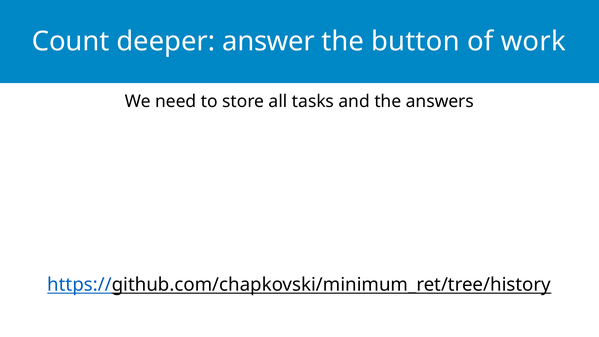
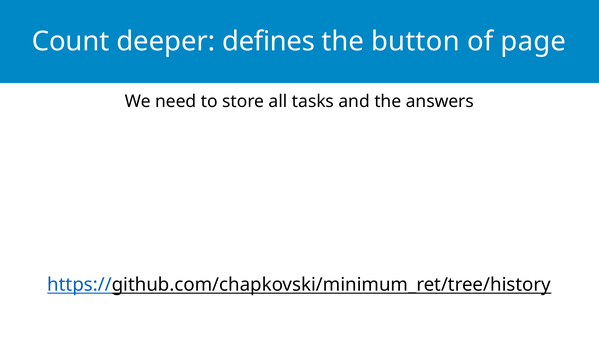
answer: answer -> defines
work: work -> page
